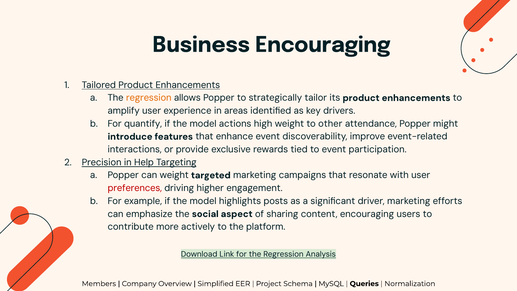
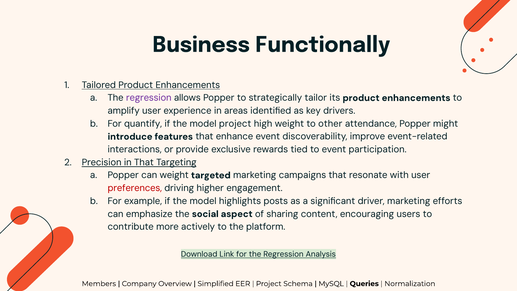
Business Encouraging: Encouraging -> Functionally
regression at (149, 98) colour: orange -> purple
model actions: actions -> project
in Help: Help -> That
